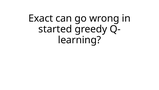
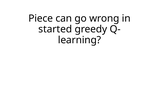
Exact: Exact -> Piece
